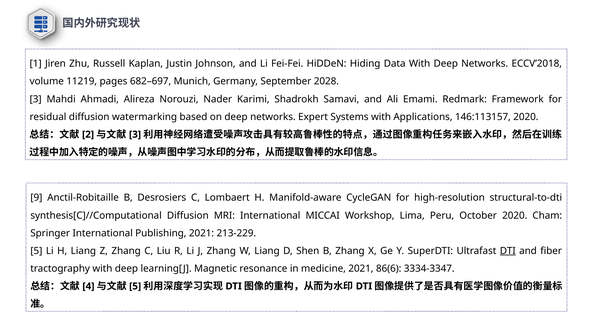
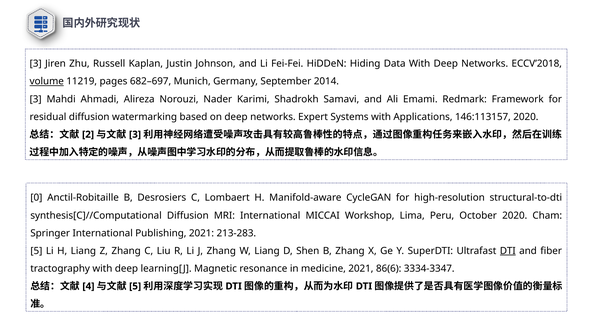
1 at (36, 64): 1 -> 3
volume underline: none -> present
2028: 2028 -> 2014
9: 9 -> 0
213-229: 213-229 -> 213-283
